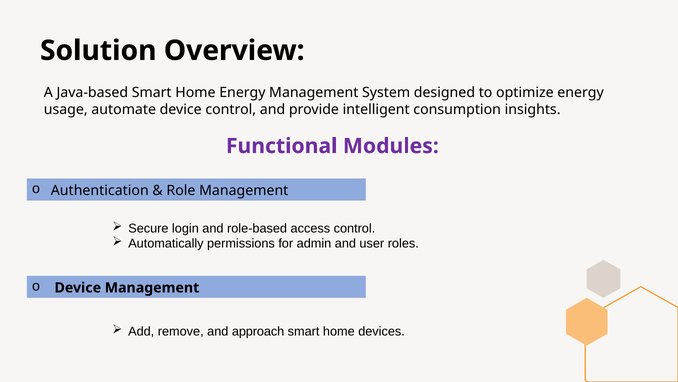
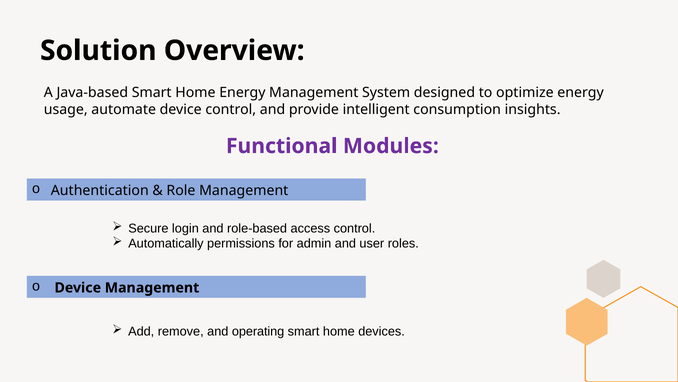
approach: approach -> operating
